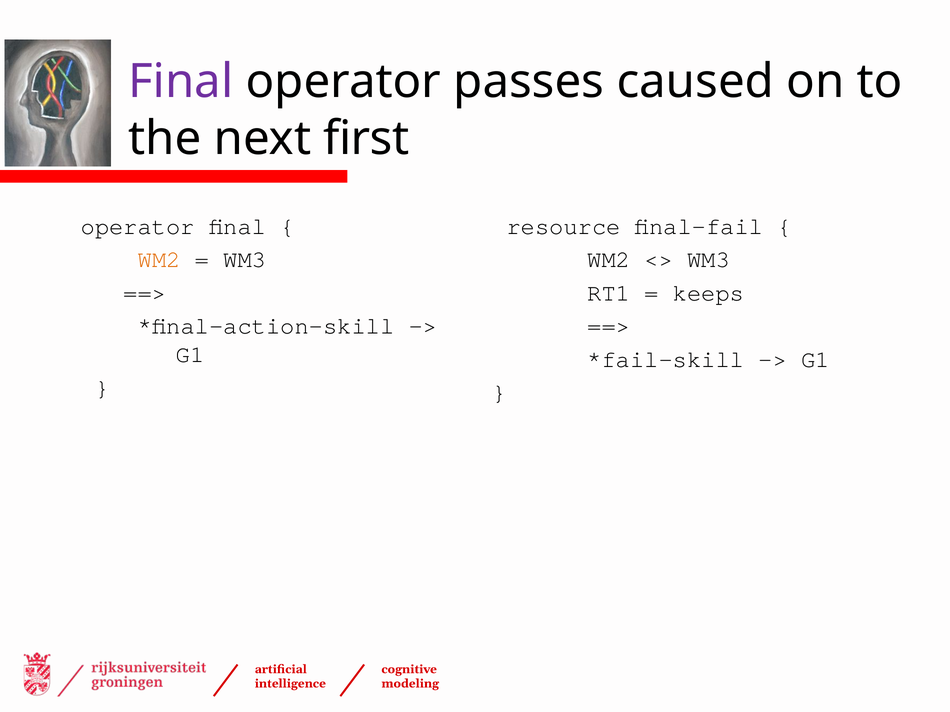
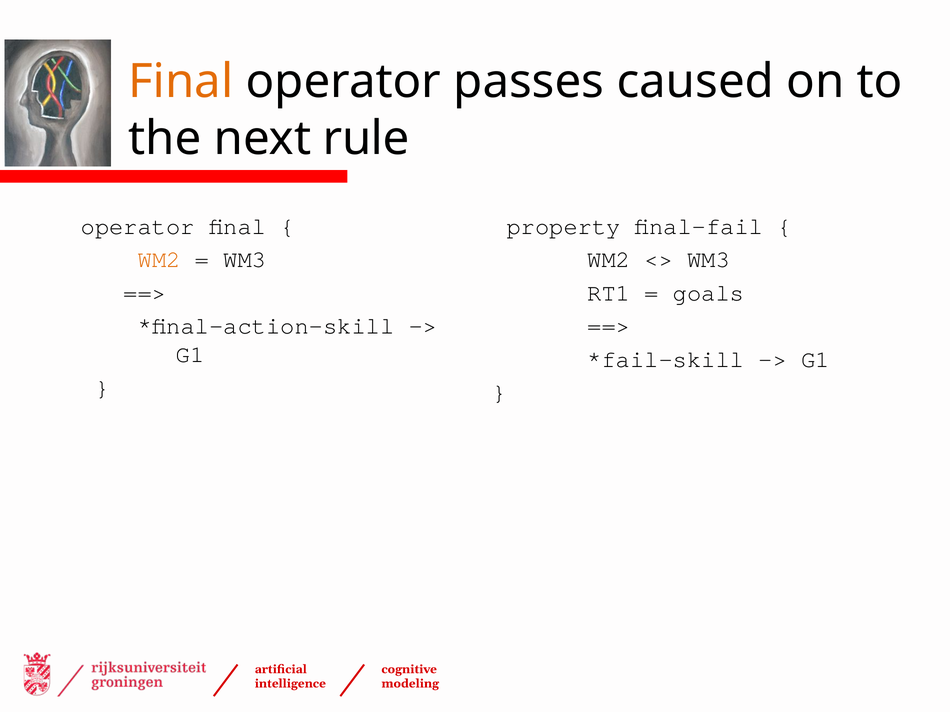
Final at (181, 82) colour: purple -> orange
first: first -> rule
resource: resource -> property
keeps: keeps -> goals
